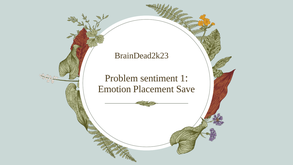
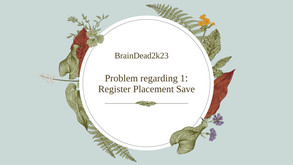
sentiment: sentiment -> regarding
Emotion: Emotion -> Register
